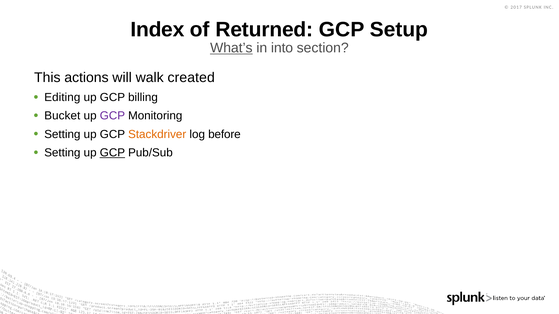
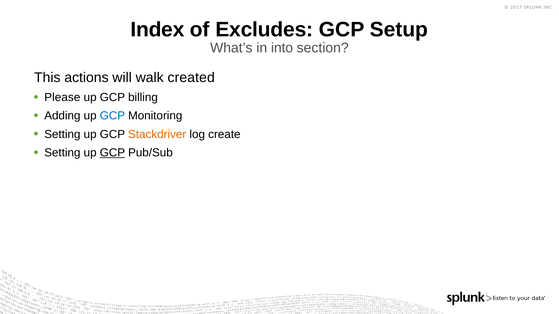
Returned: Returned -> Excludes
What’s underline: present -> none
Editing: Editing -> Please
Bucket: Bucket -> Adding
GCP at (112, 116) colour: purple -> blue
before: before -> create
